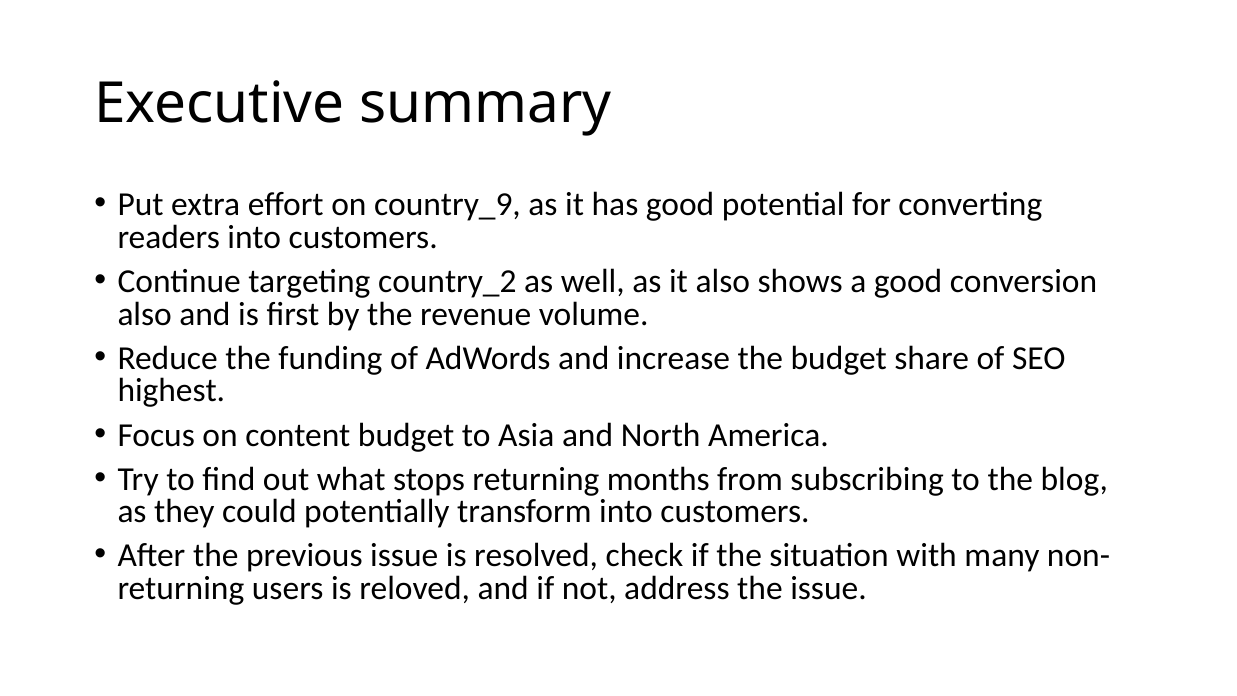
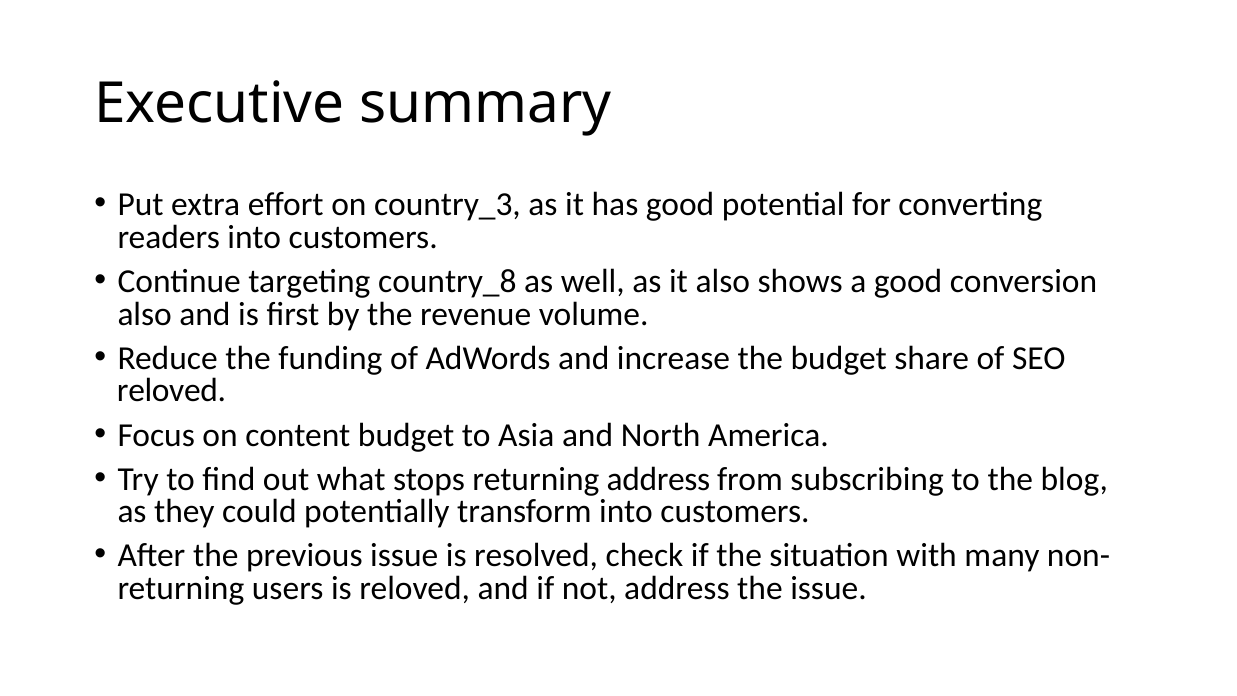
country_9: country_9 -> country_3
country_2: country_2 -> country_8
highest at (171, 391): highest -> reloved
returning months: months -> address
